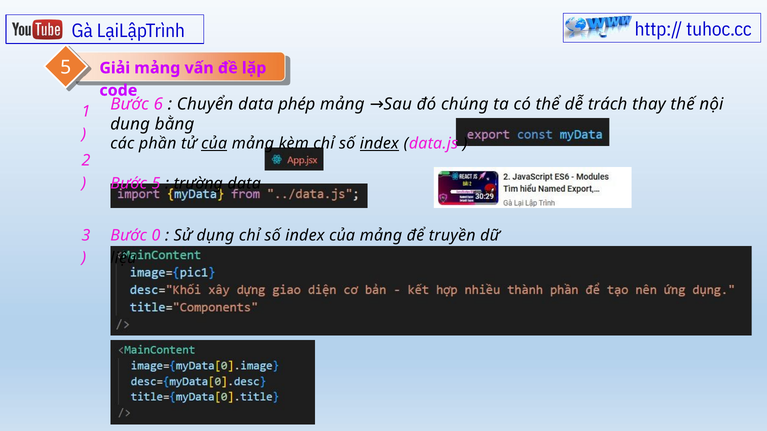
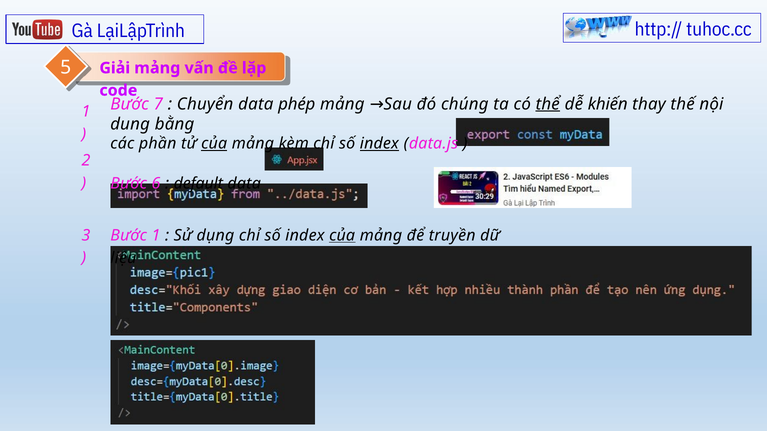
6: 6 -> 7
thể underline: none -> present
trách: trách -> khiến
Bước 5: 5 -> 6
trường: trường -> default
Bước 0: 0 -> 1
của at (342, 236) underline: none -> present
